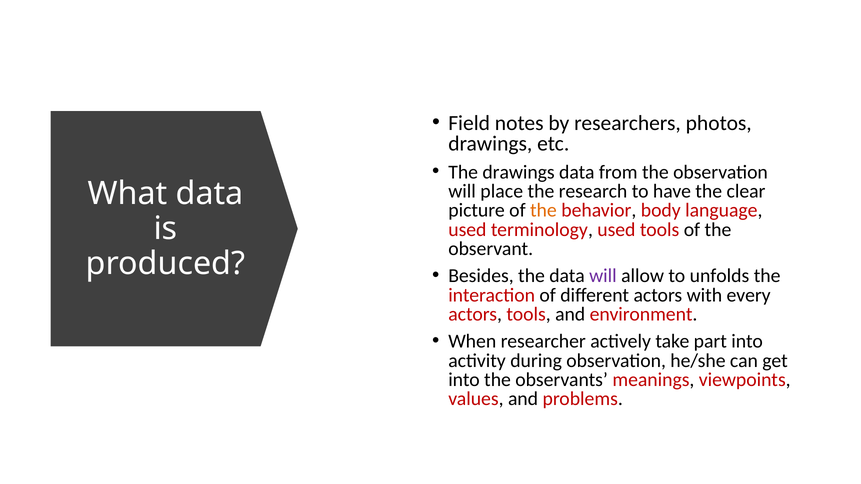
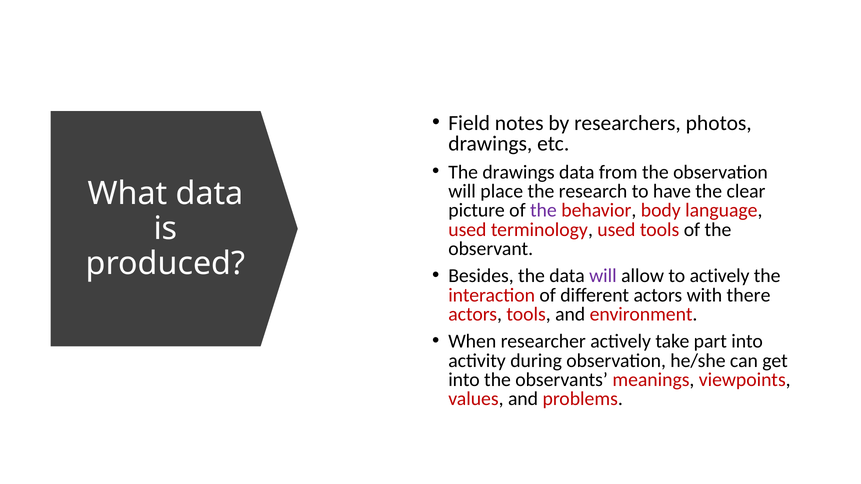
the at (543, 210) colour: orange -> purple
to unfolds: unfolds -> actively
every: every -> there
